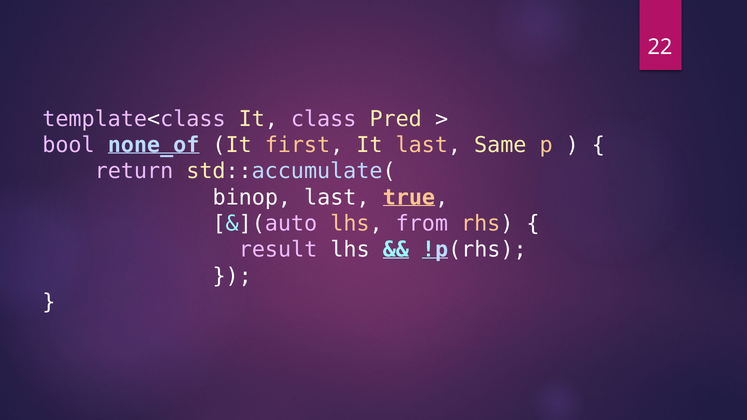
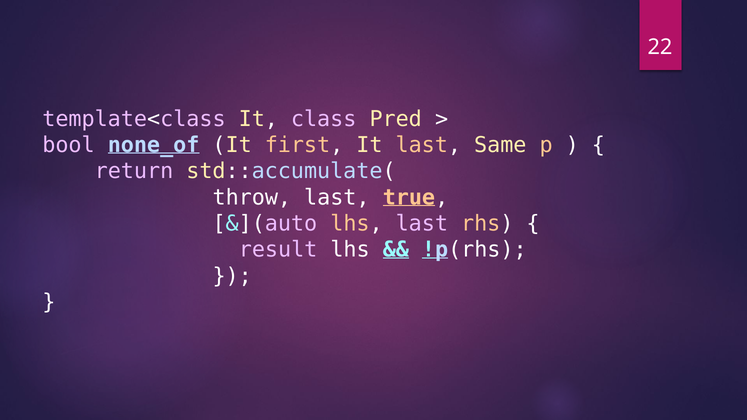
binop: binop -> throw
lhs from: from -> last
